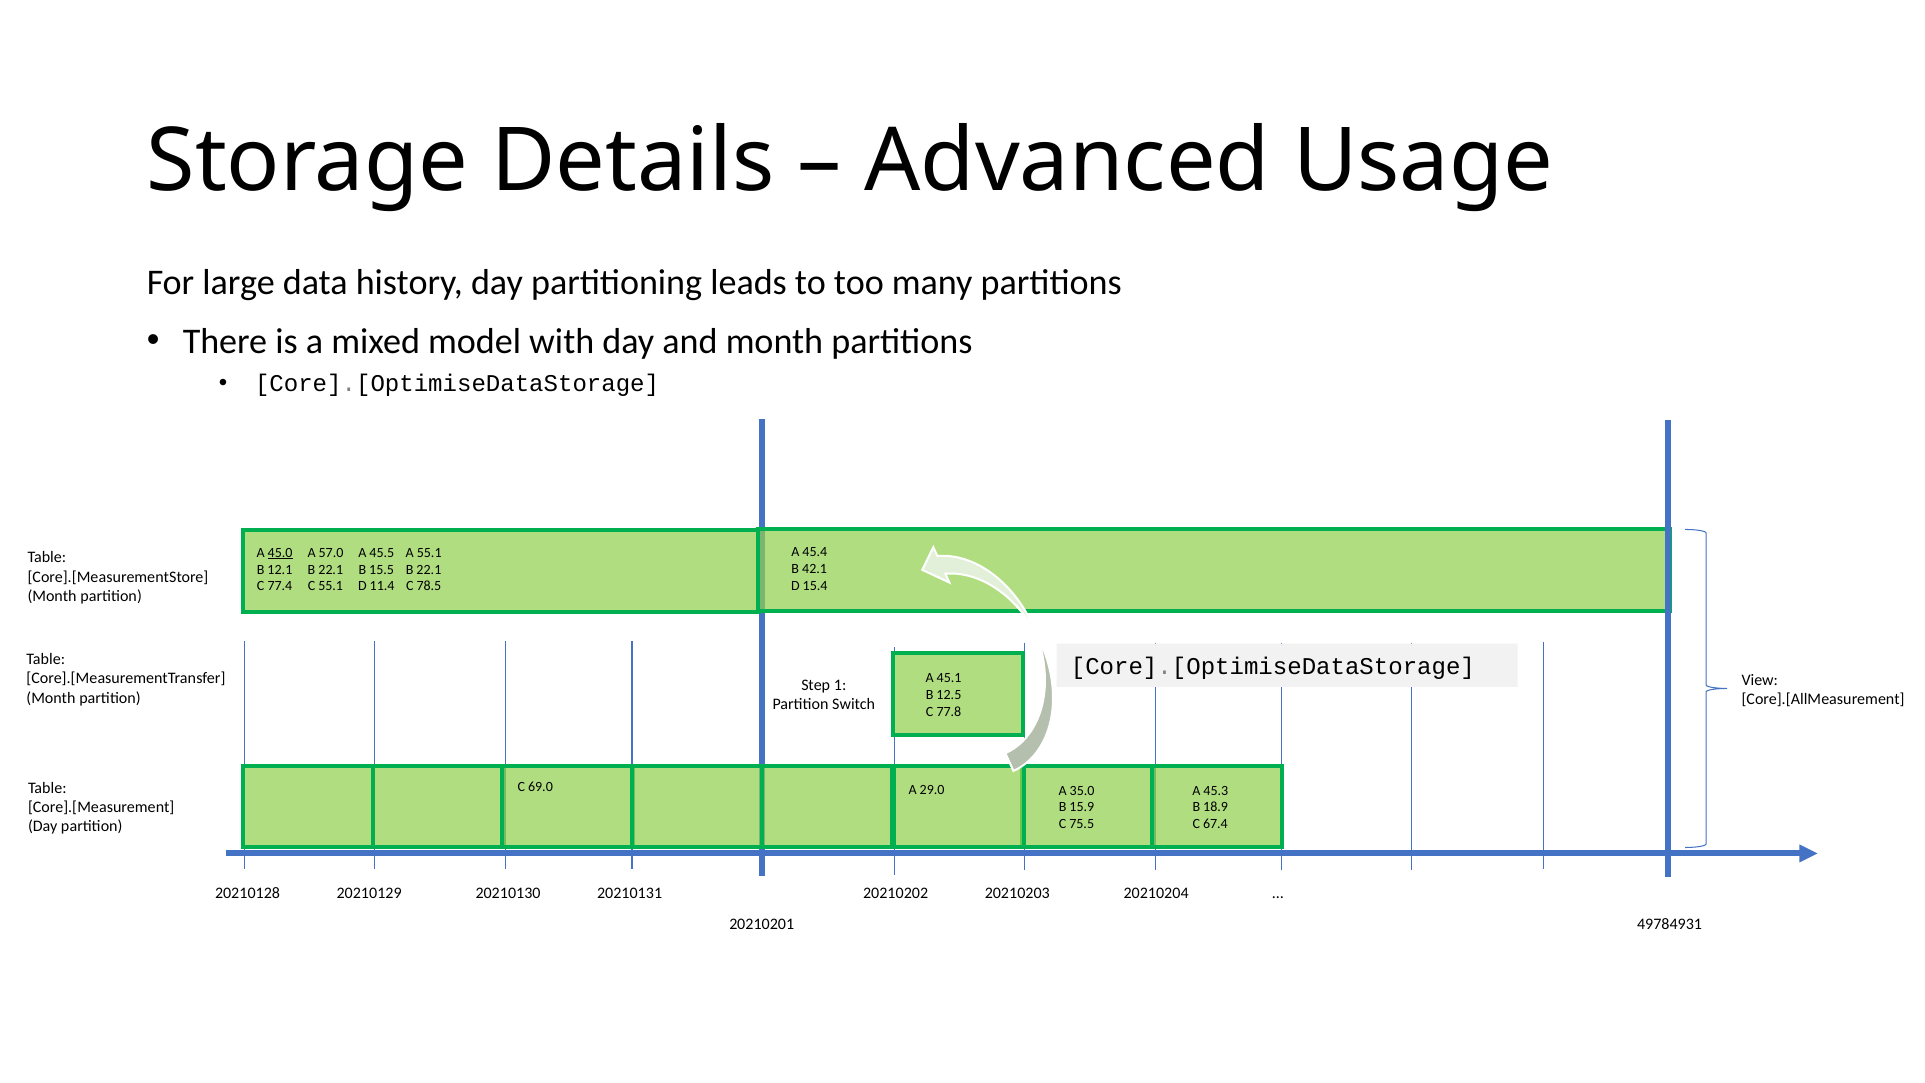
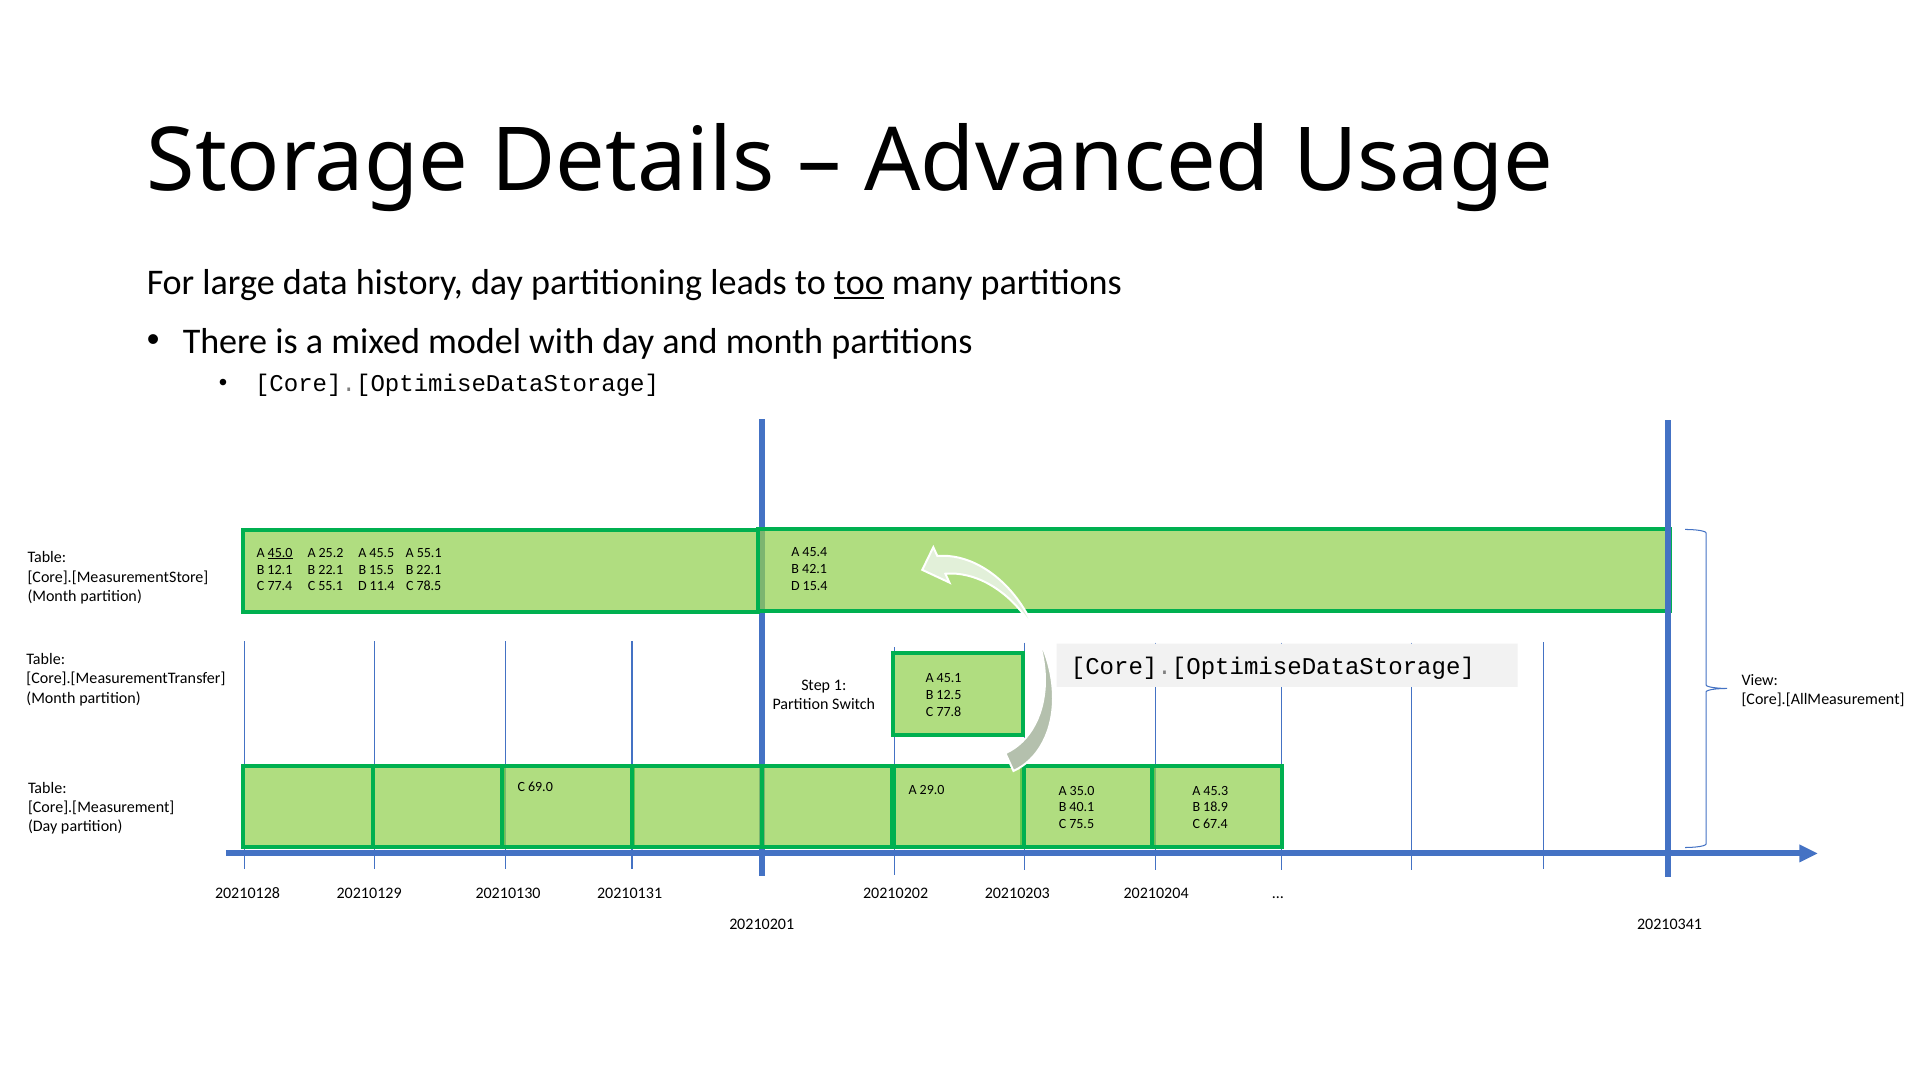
too underline: none -> present
57.0: 57.0 -> 25.2
15.9: 15.9 -> 40.1
49784931: 49784931 -> 20210341
